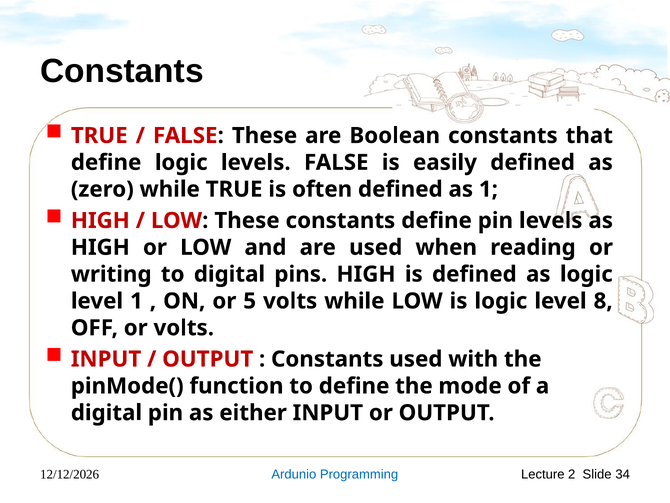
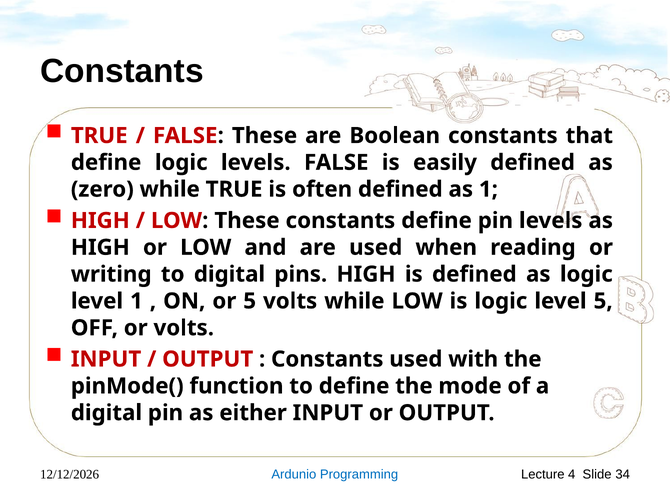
level 8: 8 -> 5
2: 2 -> 4
